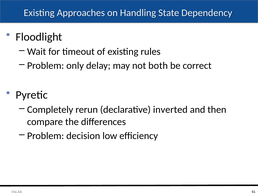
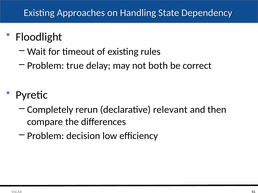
only: only -> true
inverted: inverted -> relevant
